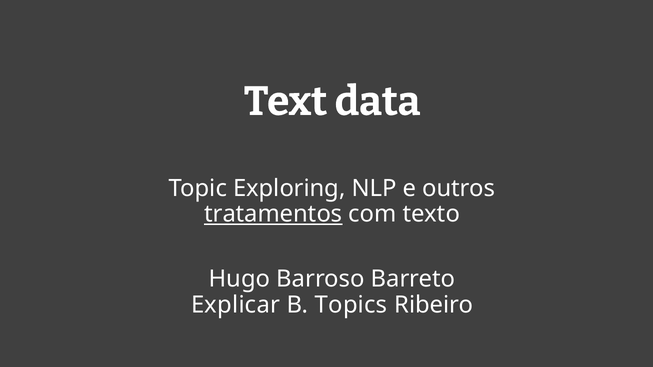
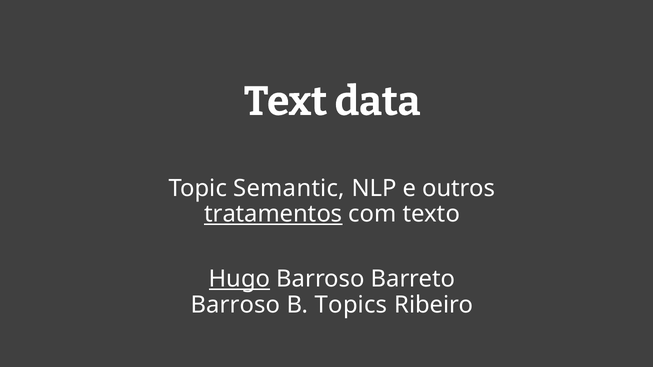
Exploring: Exploring -> Semantic
Hugo underline: none -> present
Explicar at (236, 305): Explicar -> Barroso
